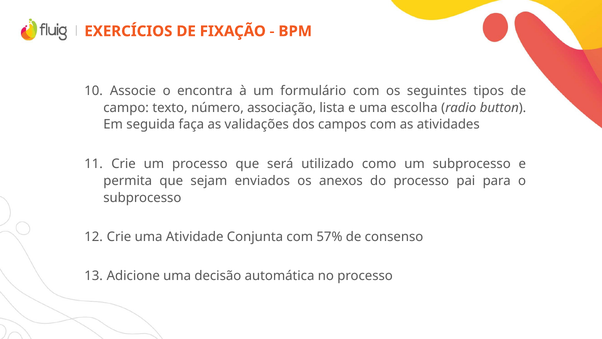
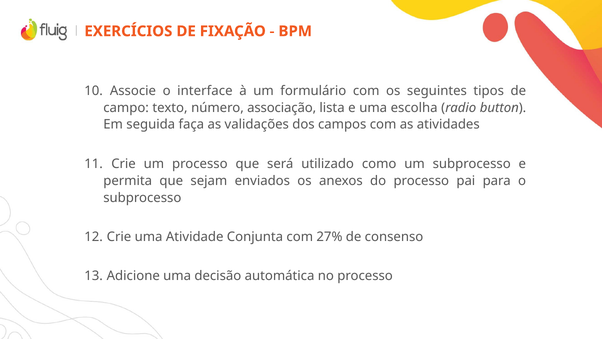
encontra: encontra -> interface
57%: 57% -> 27%
